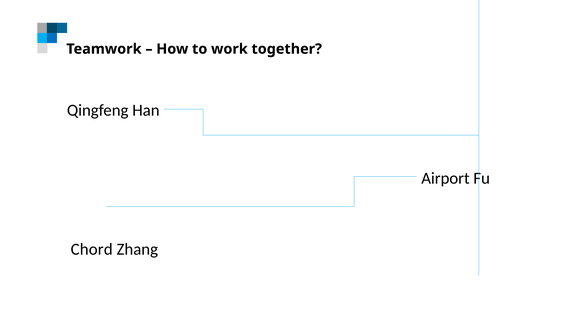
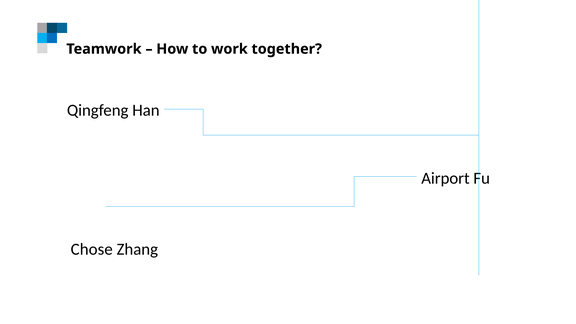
Chord: Chord -> Chose
